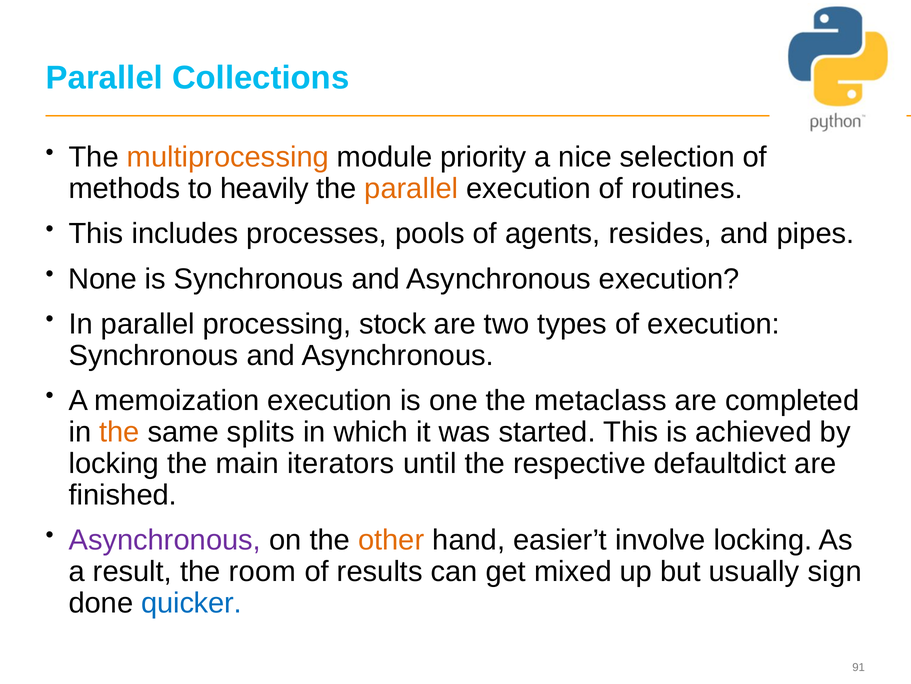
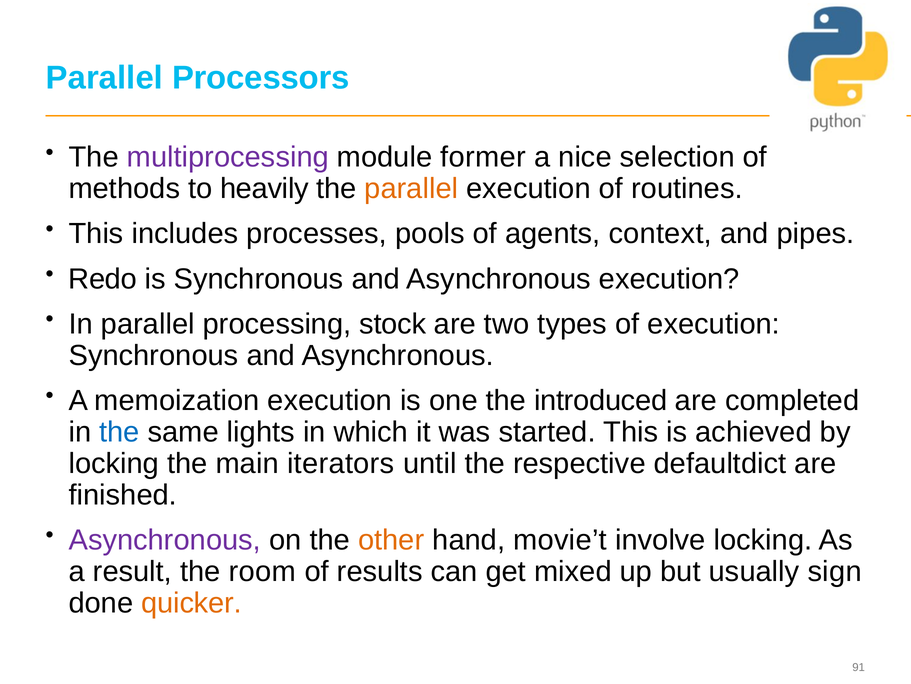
Collections: Collections -> Processors
multiprocessing colour: orange -> purple
priority: priority -> former
resides: resides -> context
None: None -> Redo
metaclass: metaclass -> introduced
the at (119, 432) colour: orange -> blue
splits: splits -> lights
easier’t: easier’t -> movie’t
quicker colour: blue -> orange
